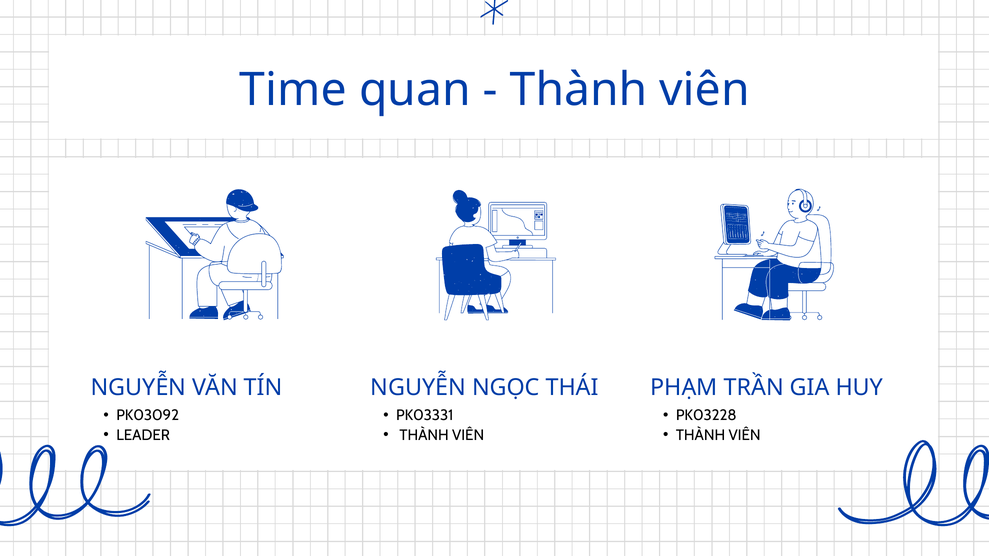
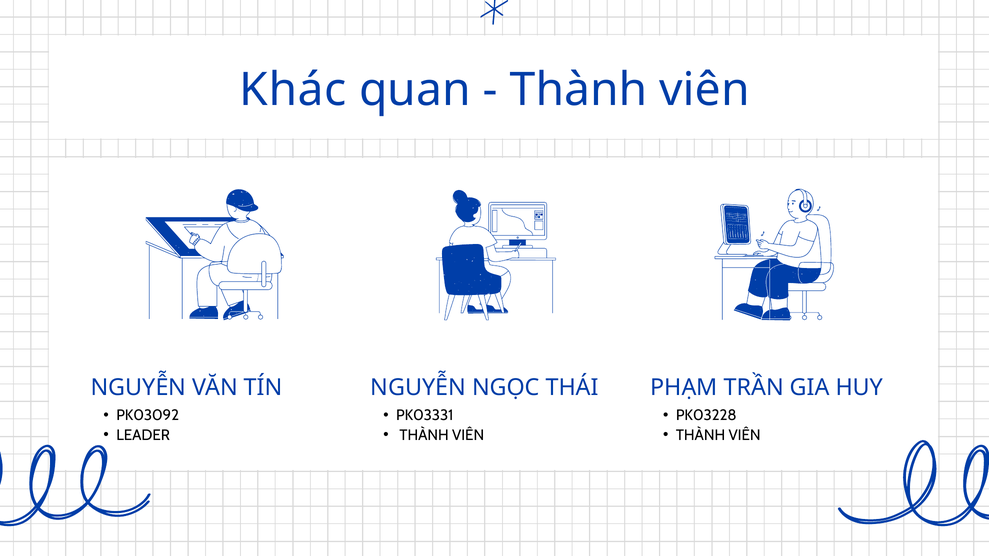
Time: Time -> Khác
